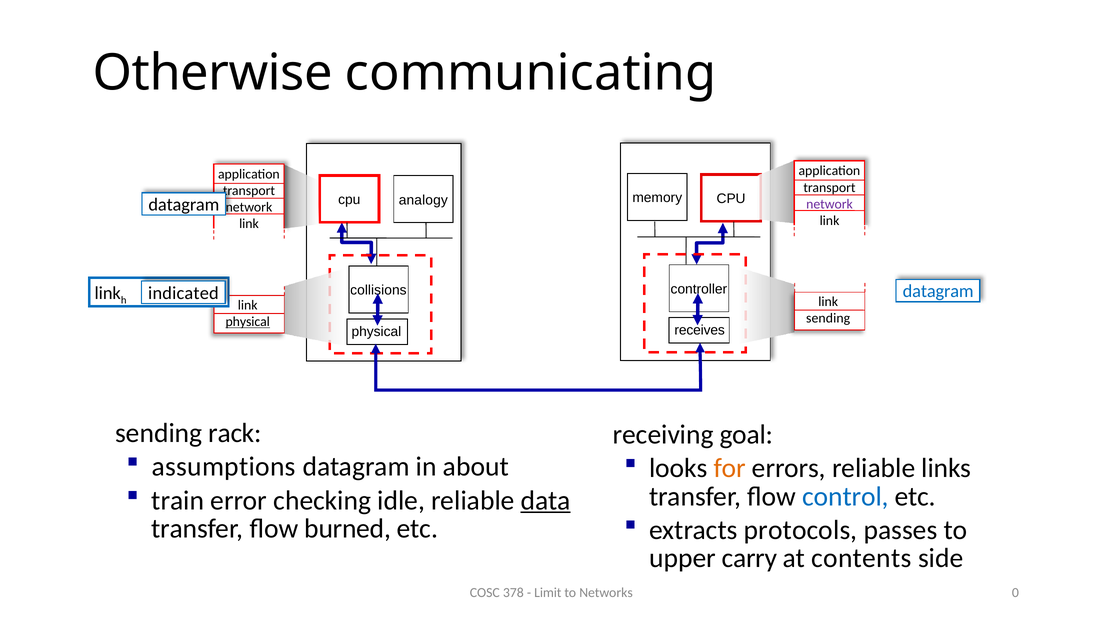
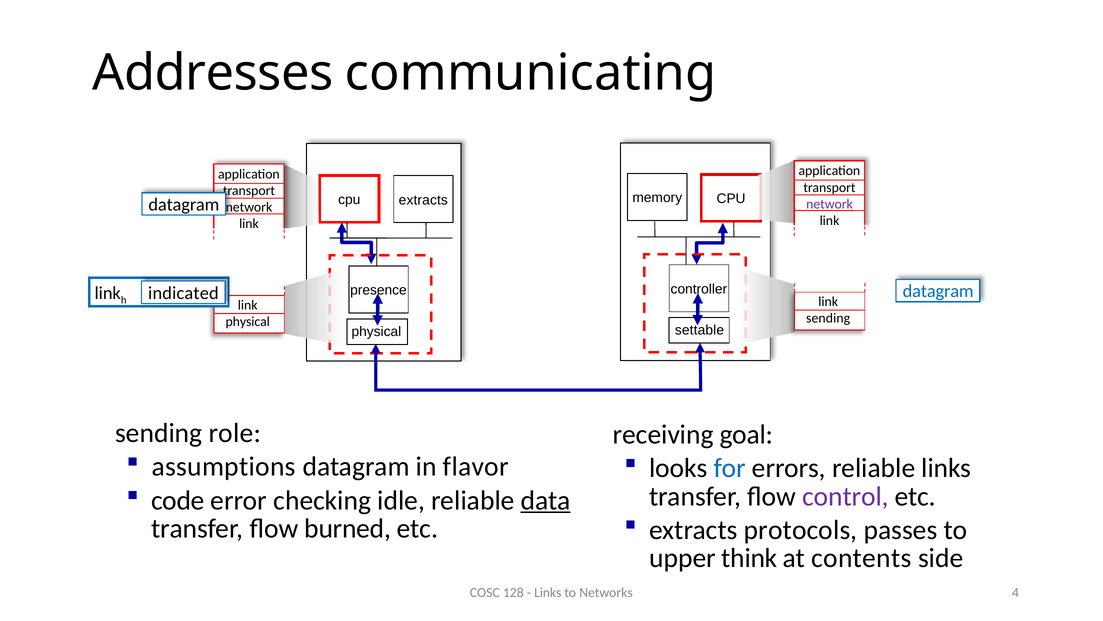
Otherwise: Otherwise -> Addresses
cpu analogy: analogy -> extracts
collisions: collisions -> presence
physical at (248, 321) underline: present -> none
receives: receives -> settable
rack: rack -> role
about: about -> flavor
for colour: orange -> blue
control colour: blue -> purple
train: train -> code
carry: carry -> think
378: 378 -> 128
Limit at (548, 592): Limit -> Links
0: 0 -> 4
